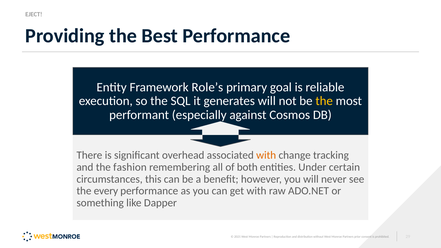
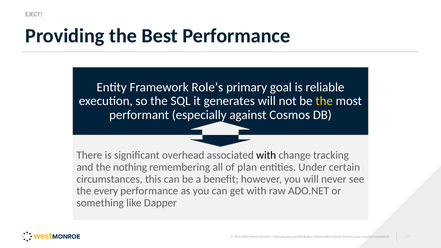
with at (266, 155) colour: orange -> black
fashion: fashion -> nothing
both: both -> plan
